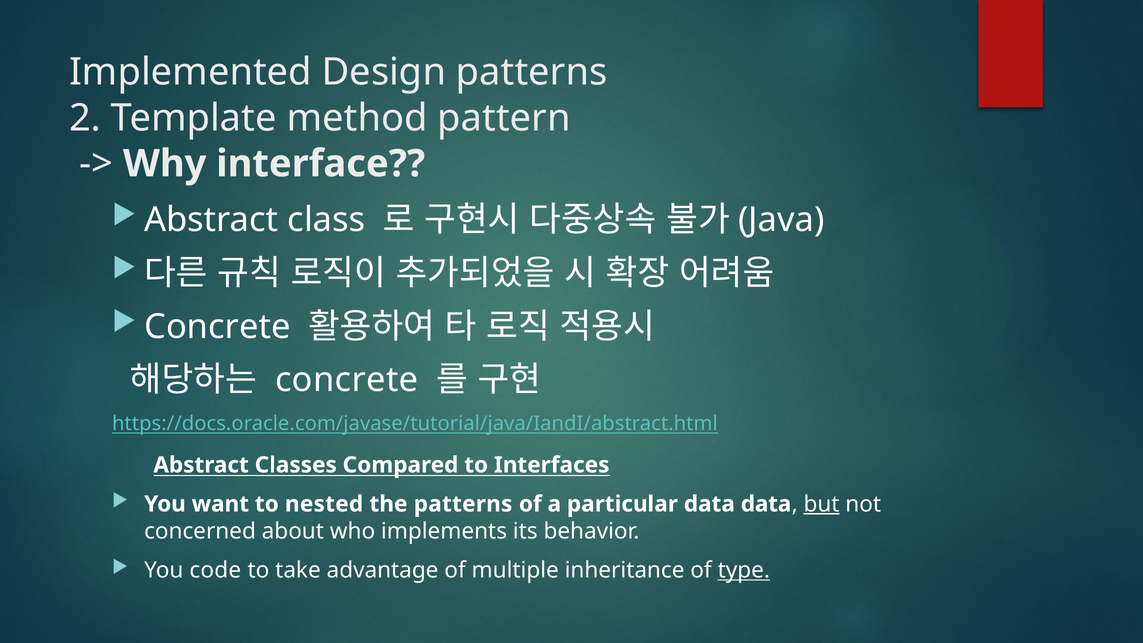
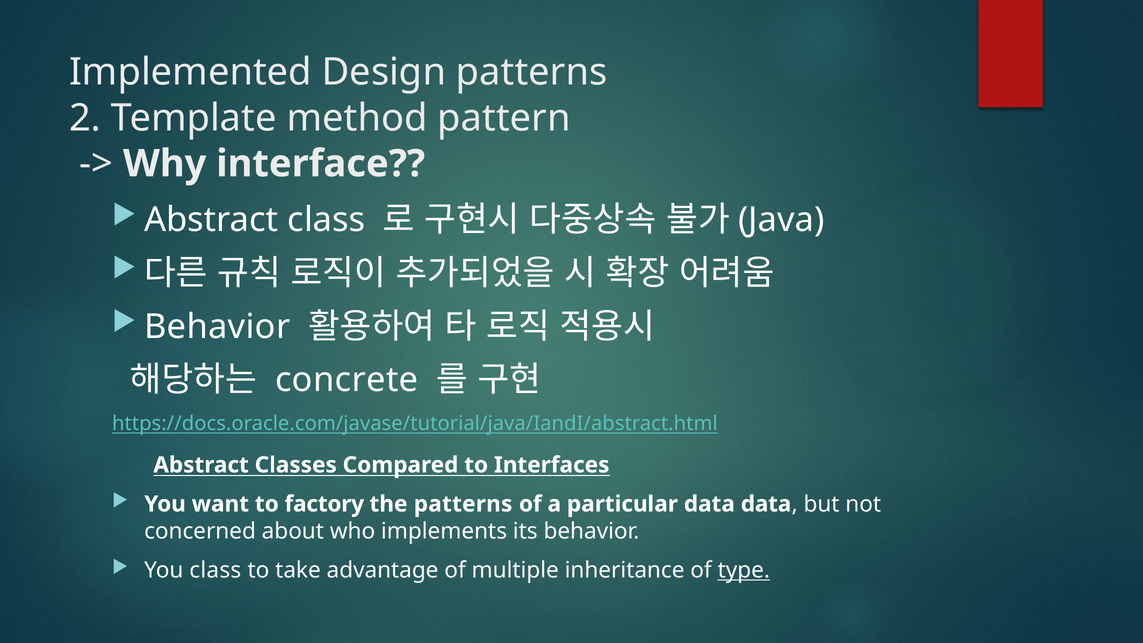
Concrete at (217, 327): Concrete -> Behavior
nested: nested -> factory
but underline: present -> none
You code: code -> class
